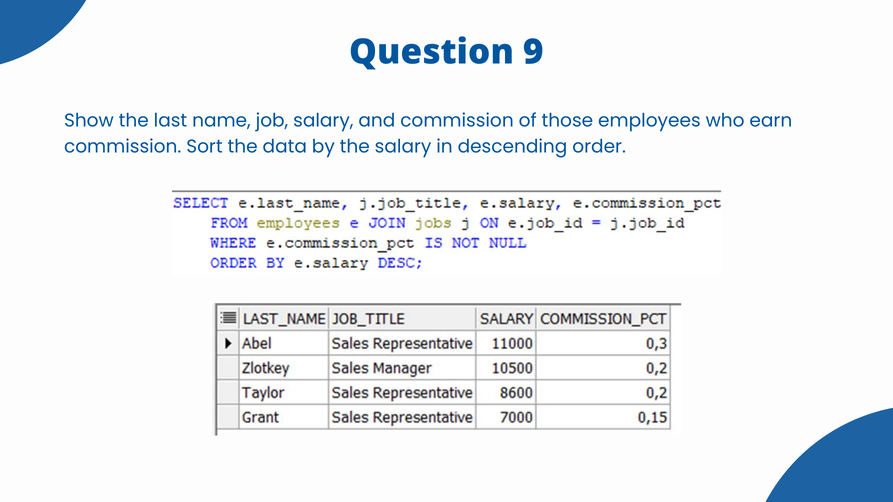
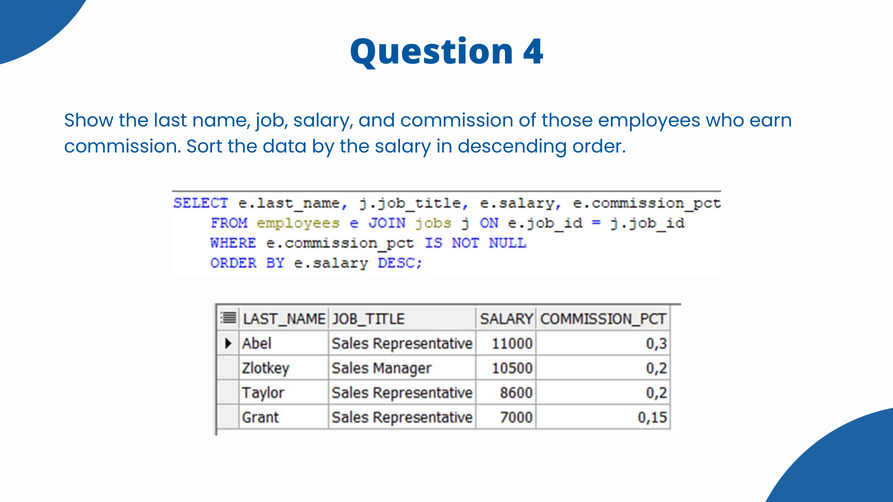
9: 9 -> 4
